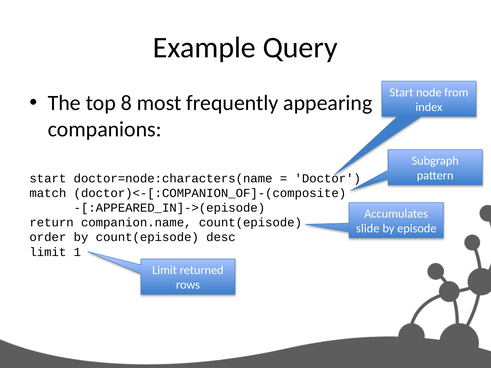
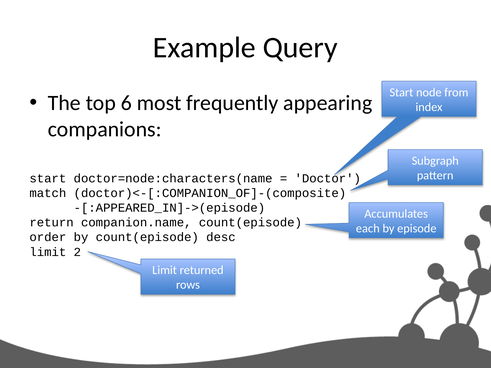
8: 8 -> 6
slide: slide -> each
1: 1 -> 2
